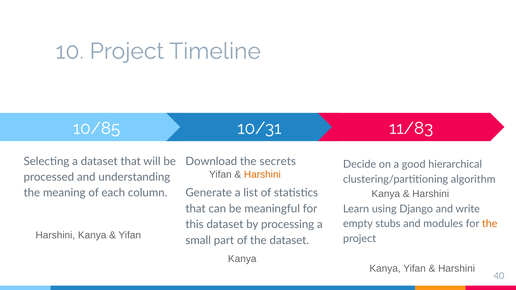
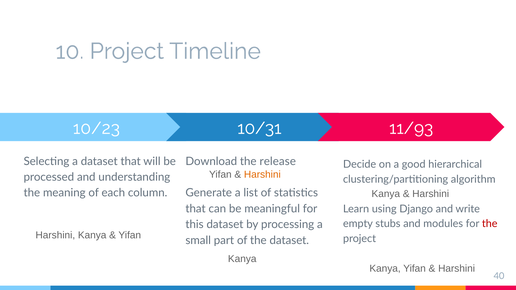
10/85: 10/85 -> 10/23
11/83: 11/83 -> 11/93
secrets: secrets -> release
the at (490, 224) colour: orange -> red
